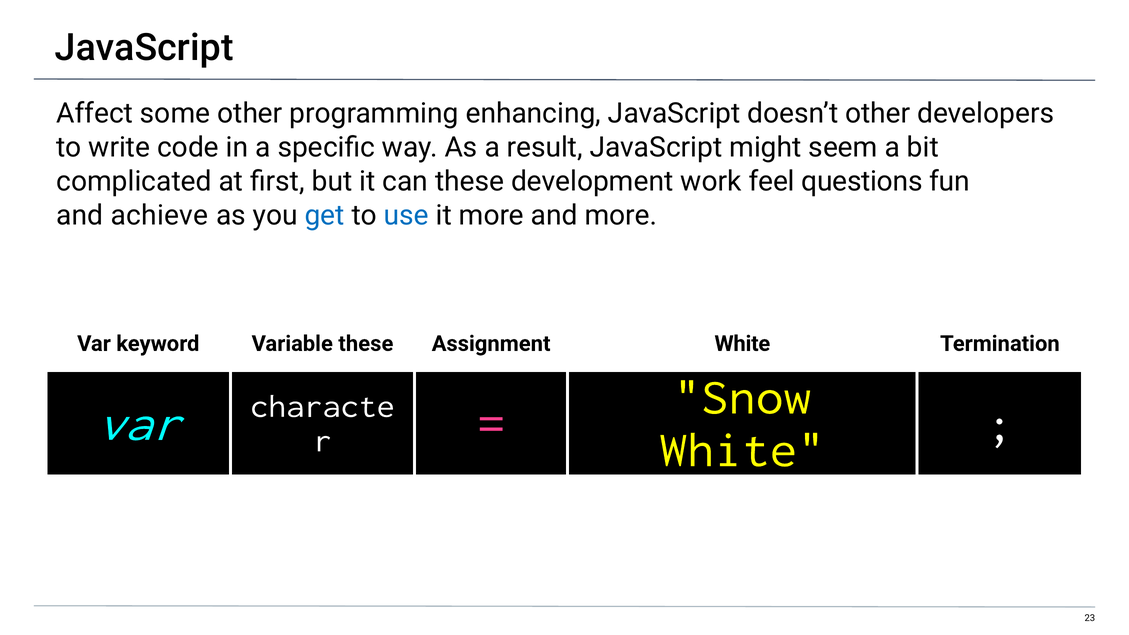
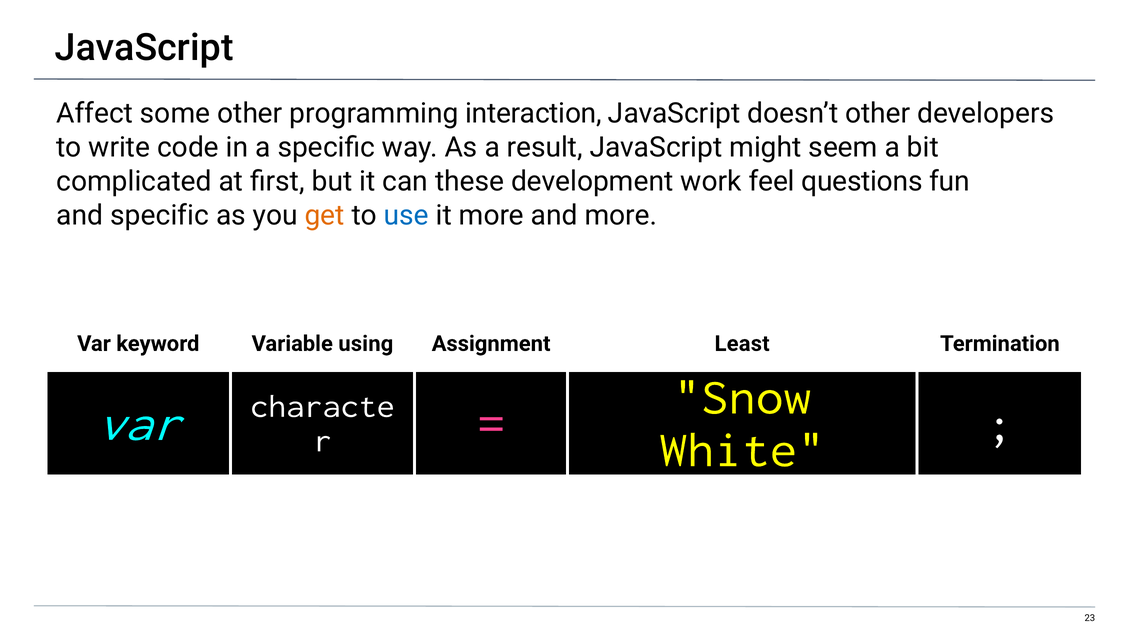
enhancing: enhancing -> interaction
and achieve: achieve -> specific
get colour: blue -> orange
Variable these: these -> using
Assignment White: White -> Least
